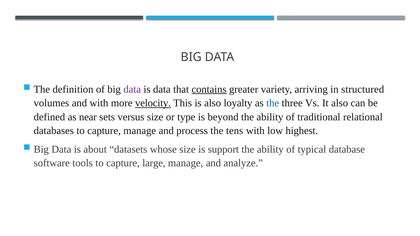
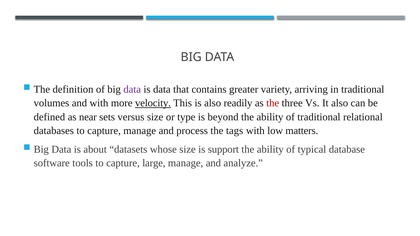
contains underline: present -> none
in structured: structured -> traditional
loyalty: loyalty -> readily
the at (273, 103) colour: blue -> red
tens: tens -> tags
highest: highest -> matters
